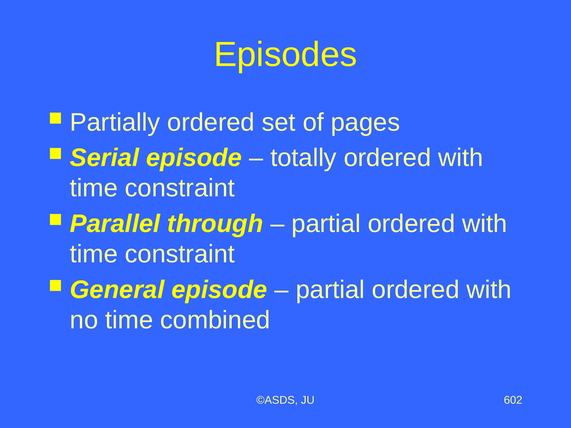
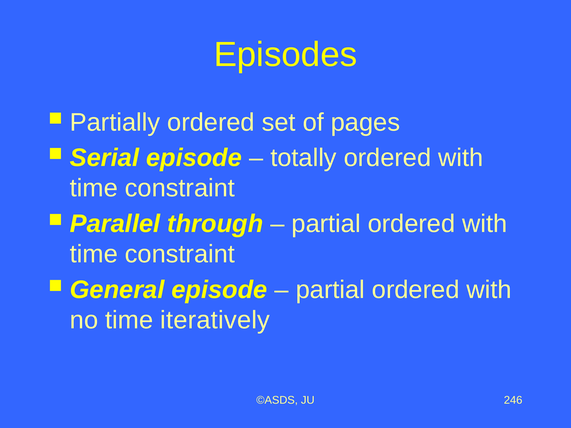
combined: combined -> iteratively
602: 602 -> 246
